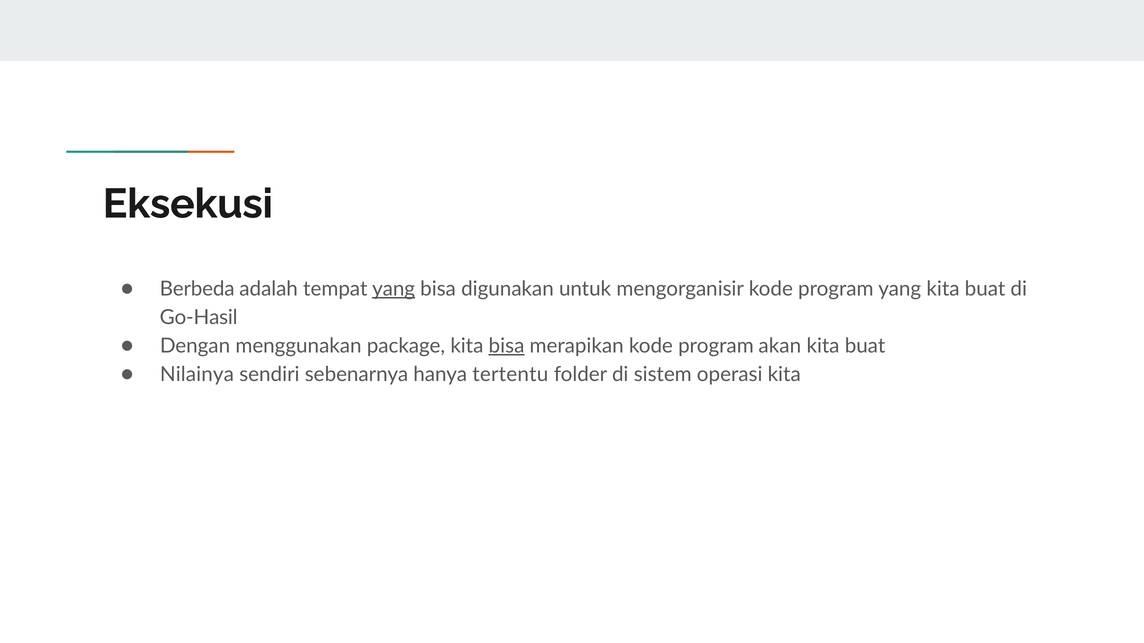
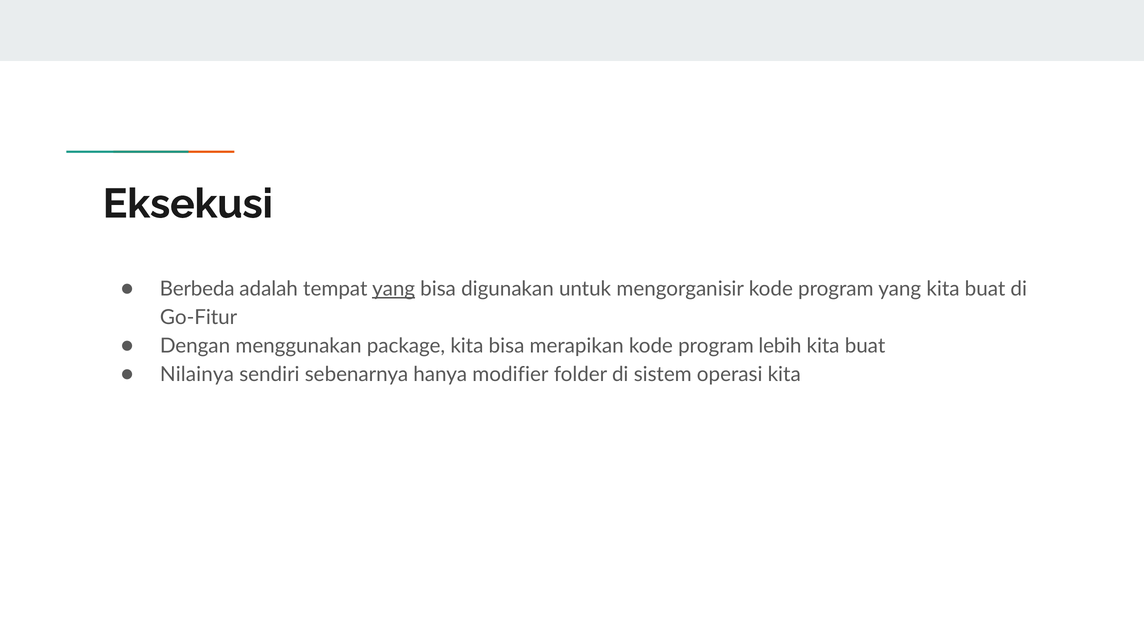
Go-Hasil: Go-Hasil -> Go-Fitur
bisa at (507, 346) underline: present -> none
akan: akan -> lebih
tertentu: tertentu -> modifier
